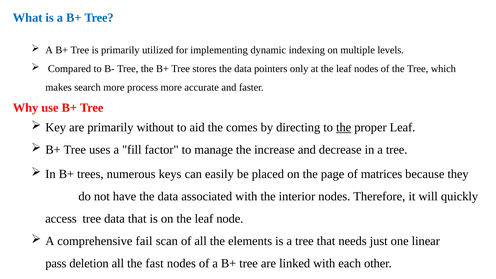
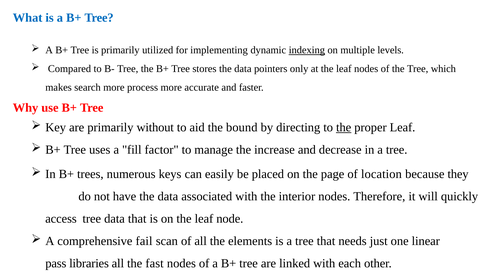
indexing underline: none -> present
comes: comes -> bound
matrices: matrices -> location
deletion: deletion -> libraries
